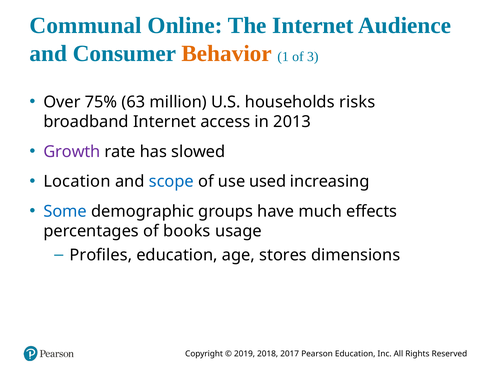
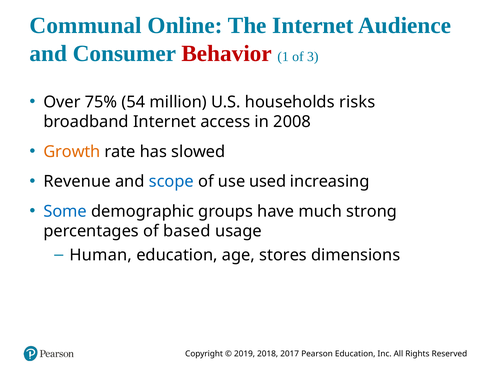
Behavior colour: orange -> red
63: 63 -> 54
2013: 2013 -> 2008
Growth colour: purple -> orange
Location: Location -> Revenue
effects: effects -> strong
books: books -> based
Profiles: Profiles -> Human
